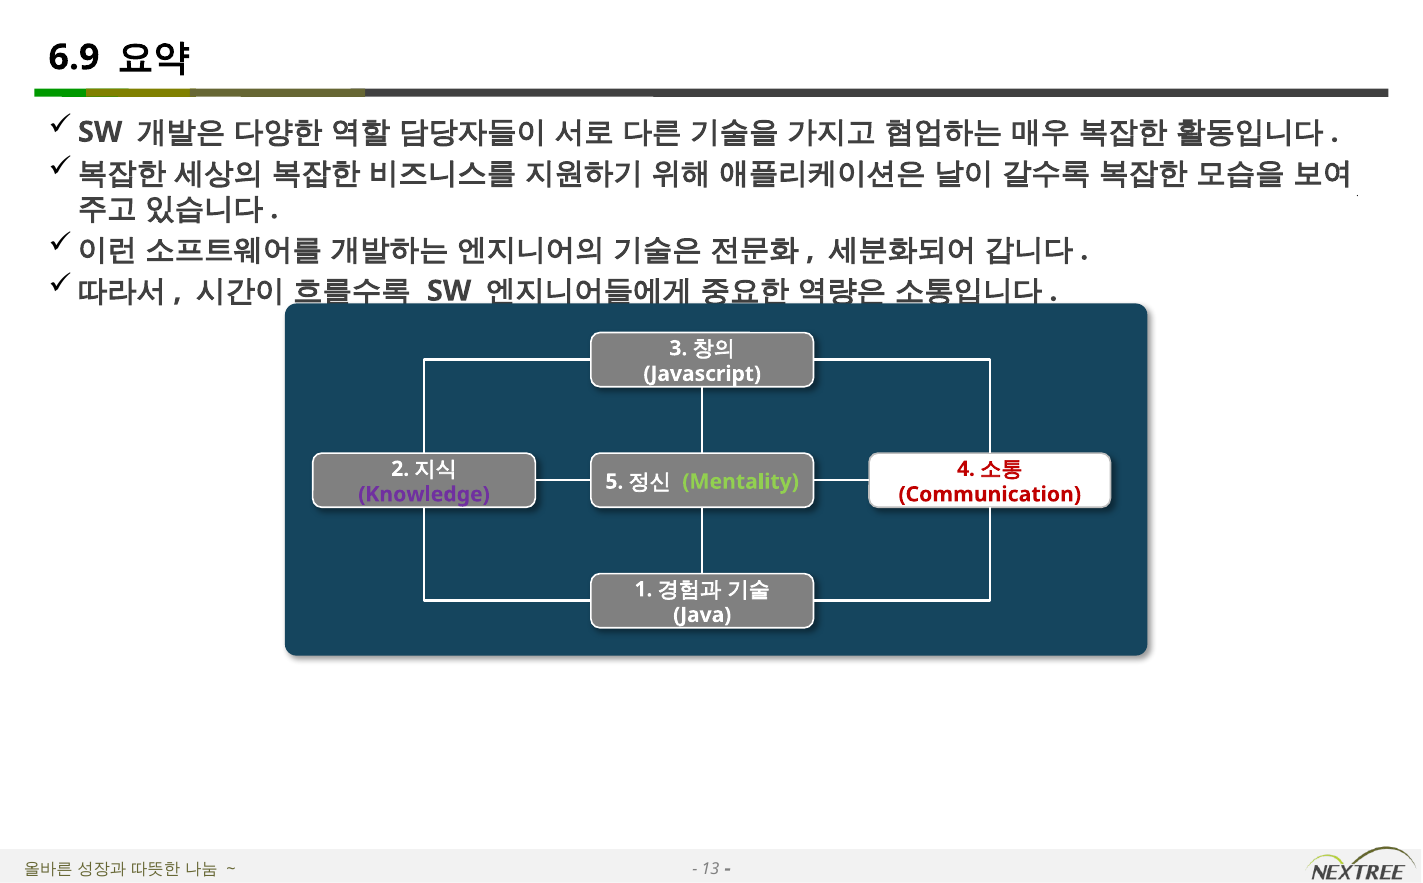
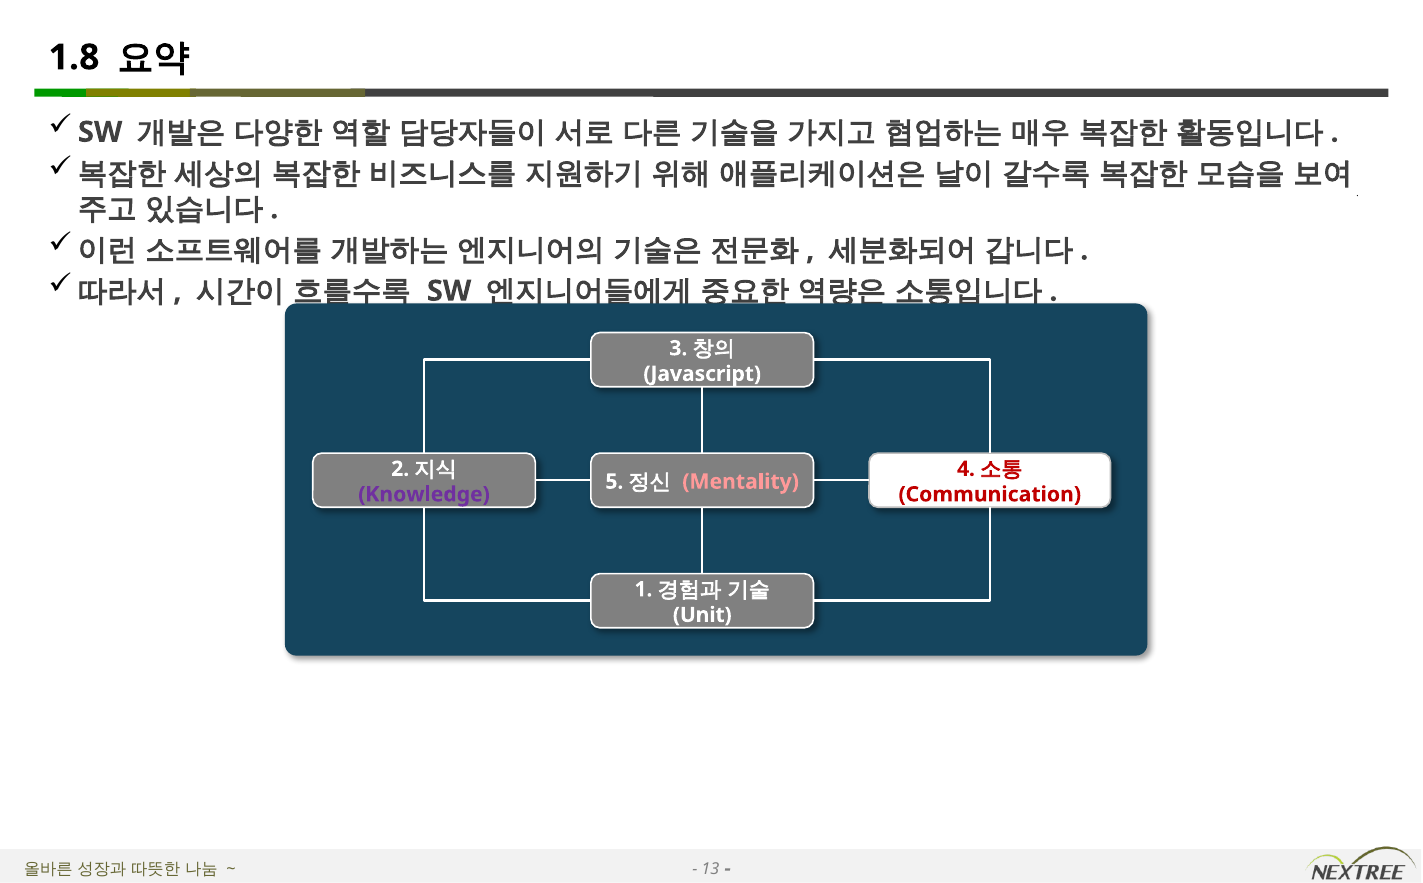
6.9: 6.9 -> 1.8
Mentality colour: light green -> pink
Java: Java -> Unit
